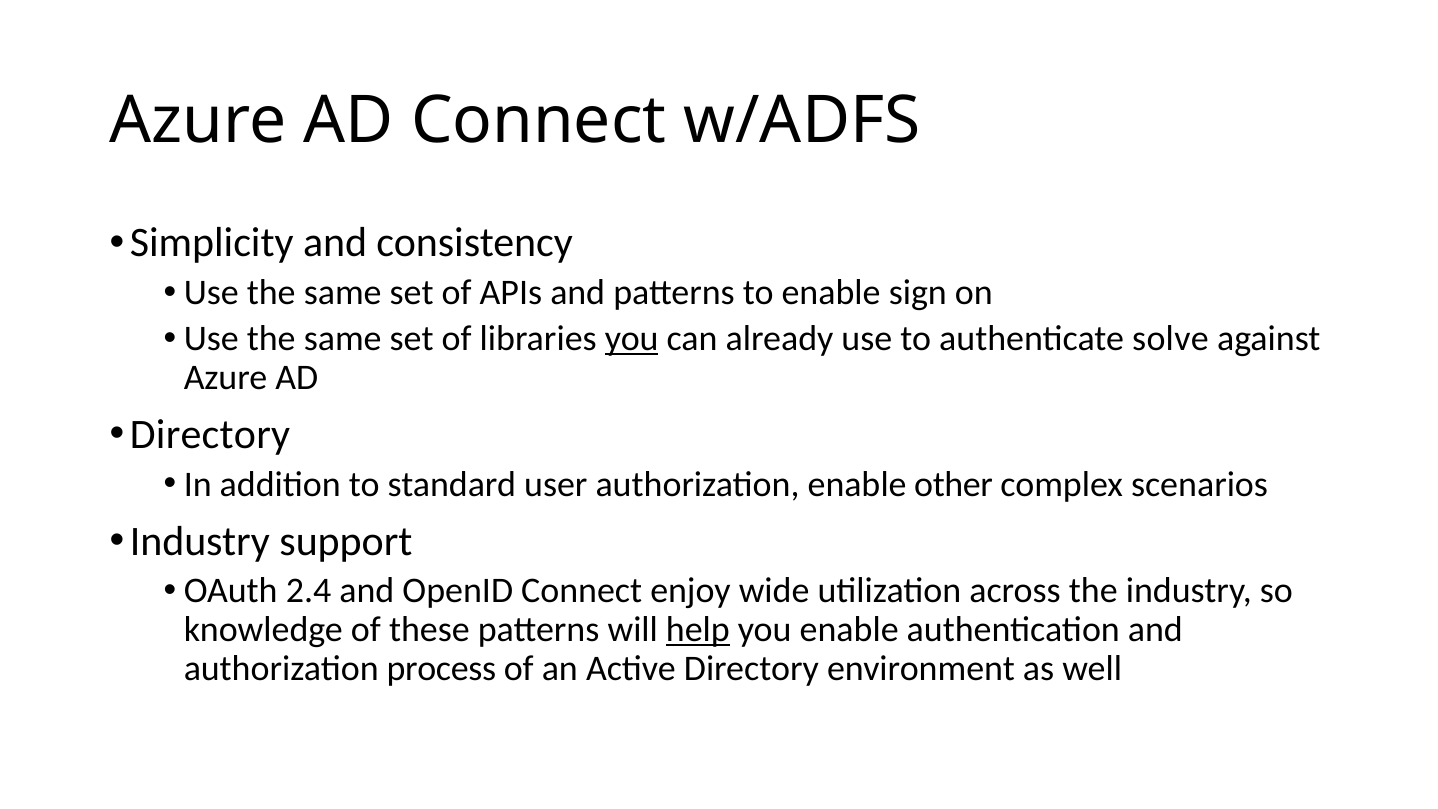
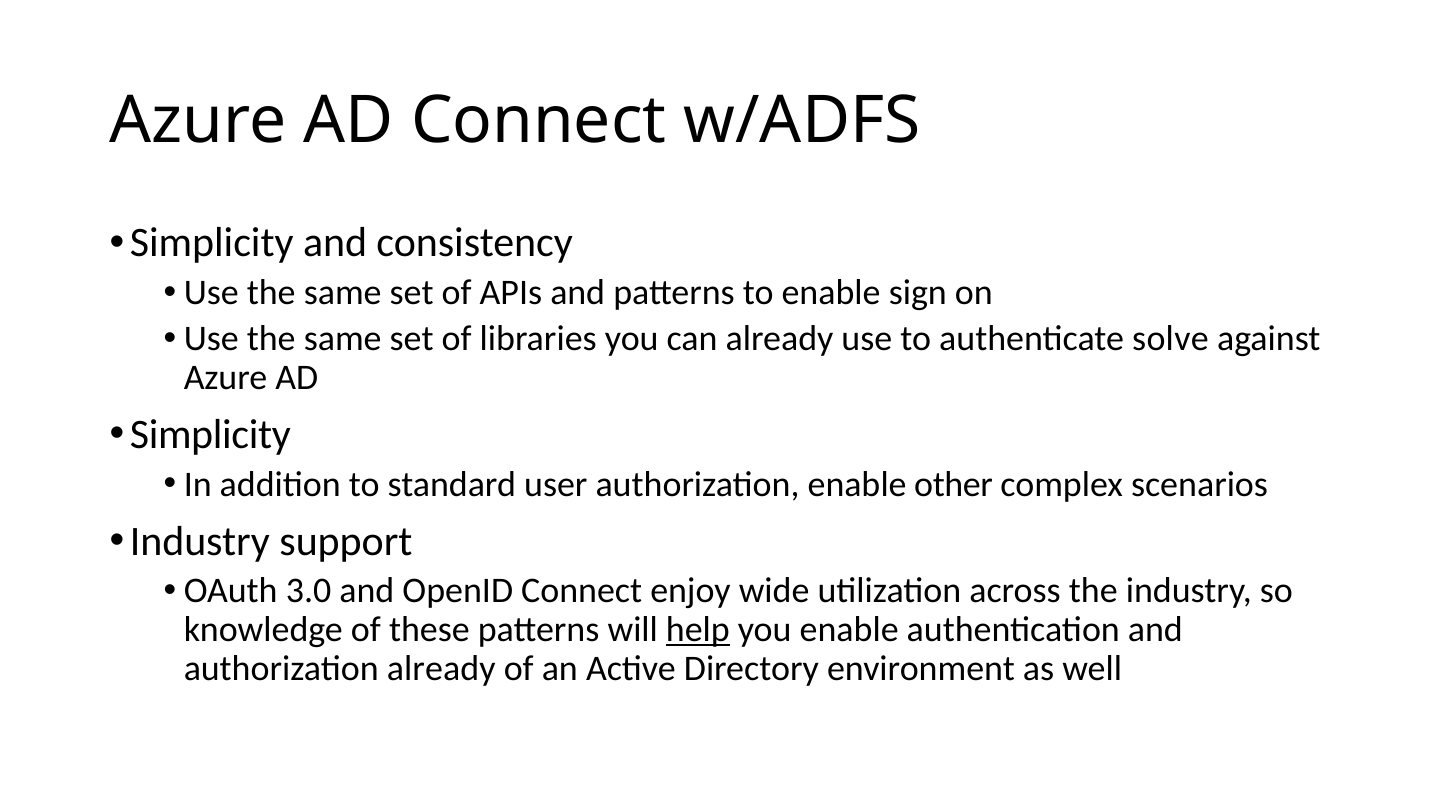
you at (632, 339) underline: present -> none
Directory at (210, 435): Directory -> Simplicity
2.4: 2.4 -> 3.0
authorization process: process -> already
